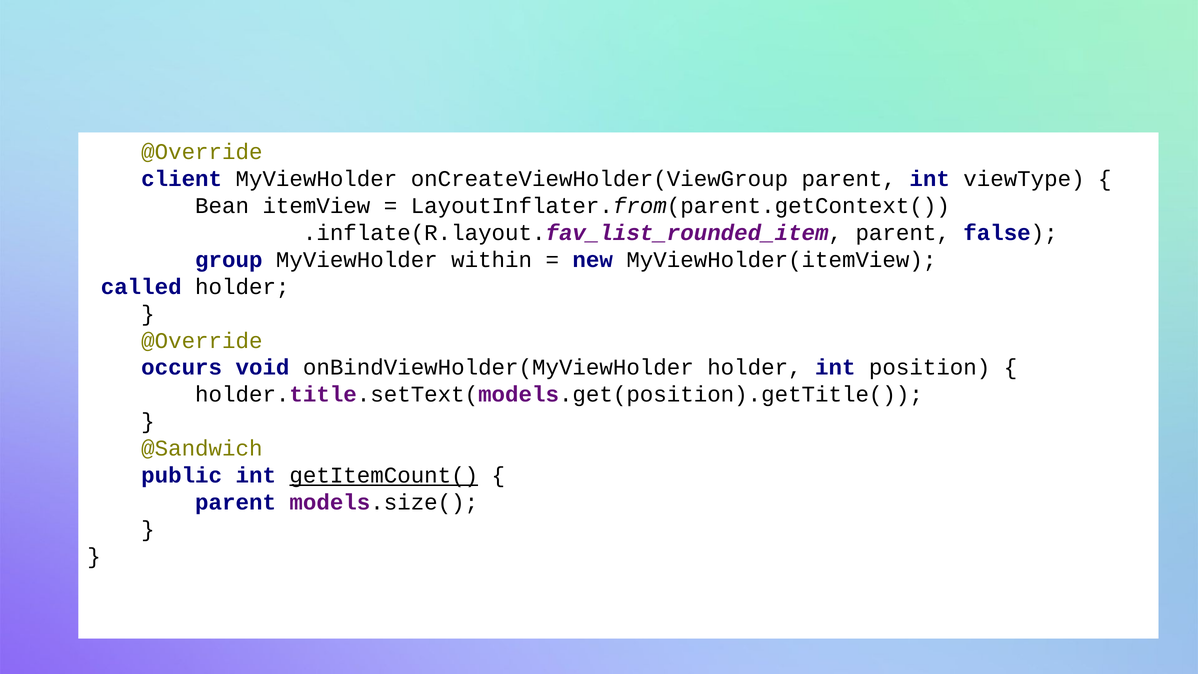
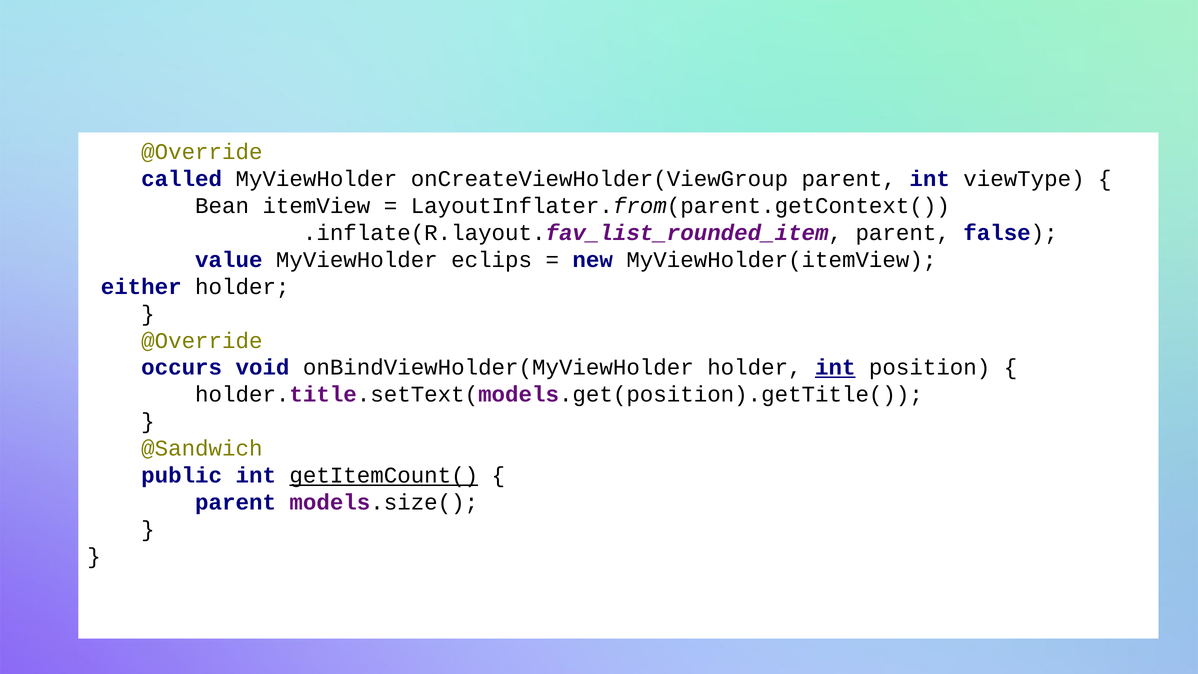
client: client -> called
group: group -> value
within: within -> eclips
called: called -> either
int at (835, 368) underline: none -> present
